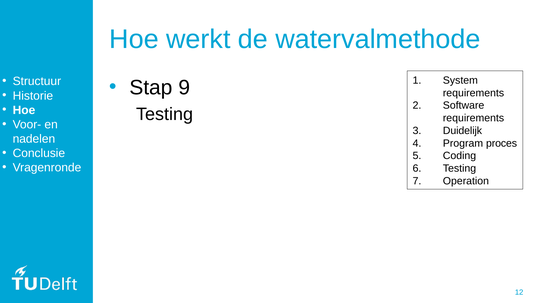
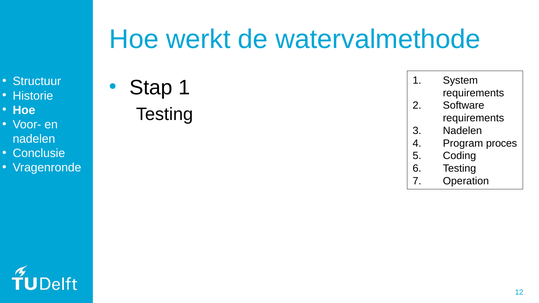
Stap 9: 9 -> 1
Duidelijk at (462, 131): Duidelijk -> Nadelen
